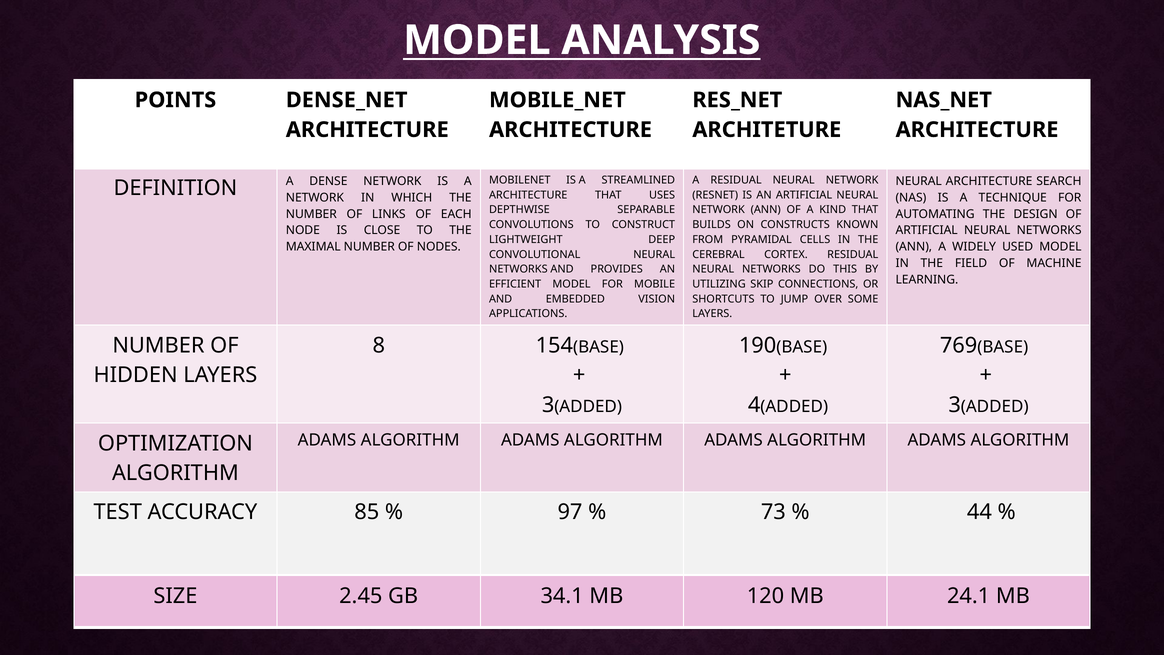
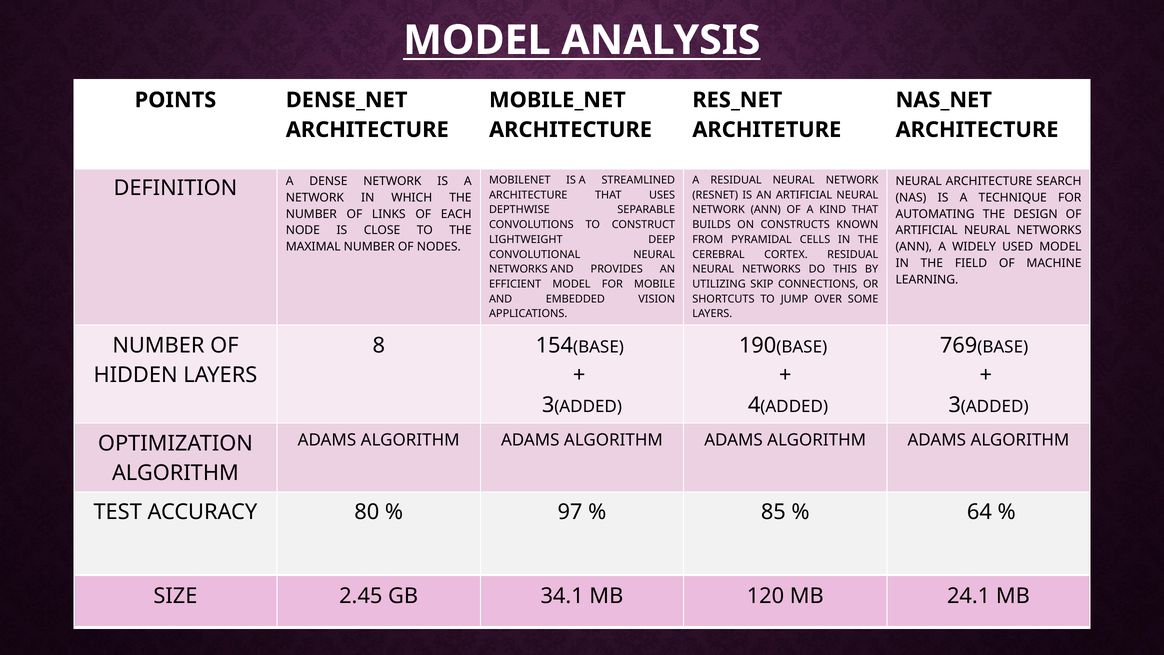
85: 85 -> 80
73: 73 -> 85
44: 44 -> 64
